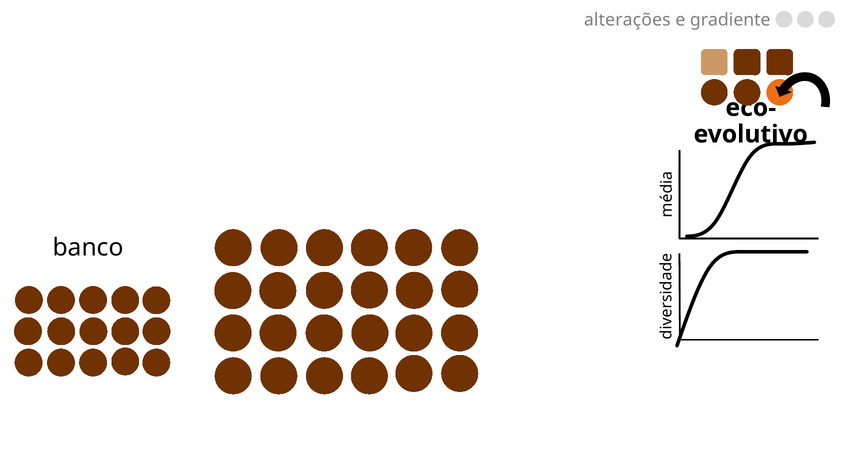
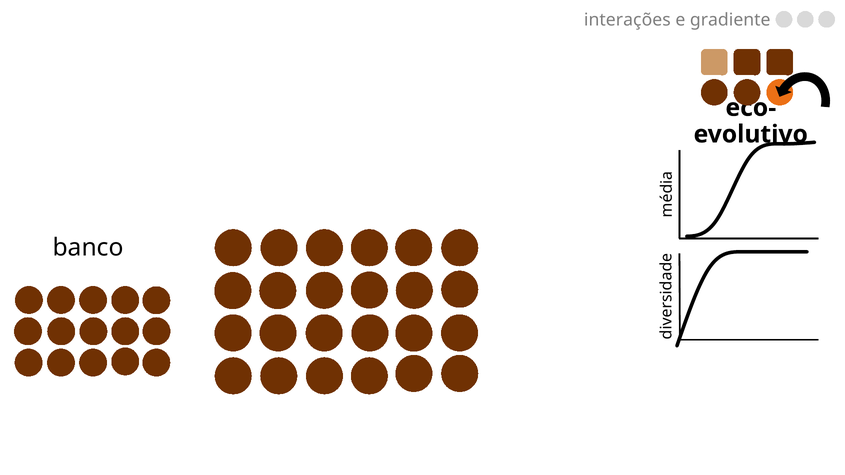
alterações: alterações -> interações
